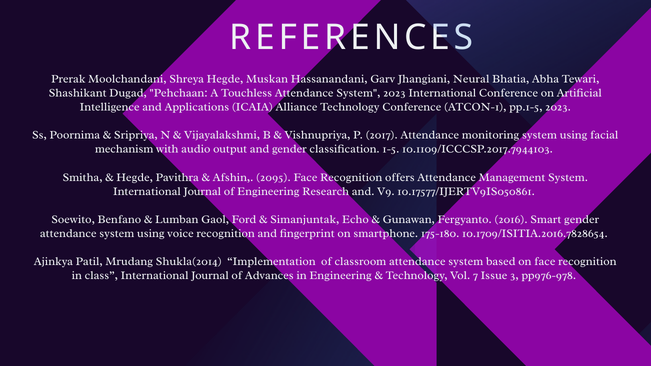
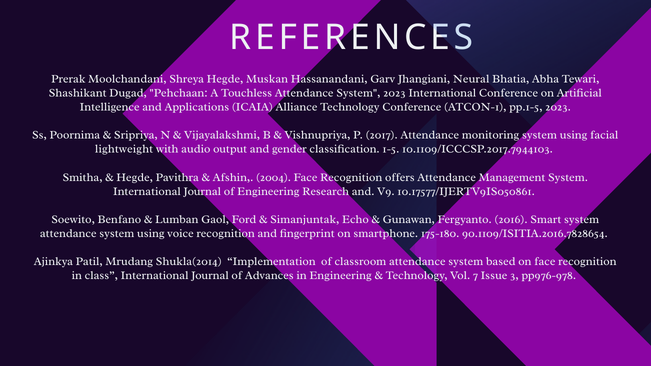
mechanism: mechanism -> lightweight
2095: 2095 -> 2004
Smart gender: gender -> system
10.1709/ISITIA.2016.7828654: 10.1709/ISITIA.2016.7828654 -> 90.1109/ISITIA.2016.7828654
